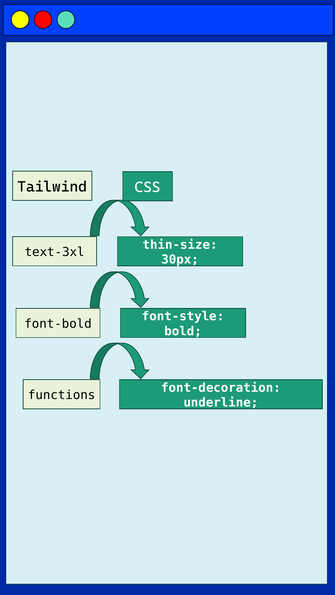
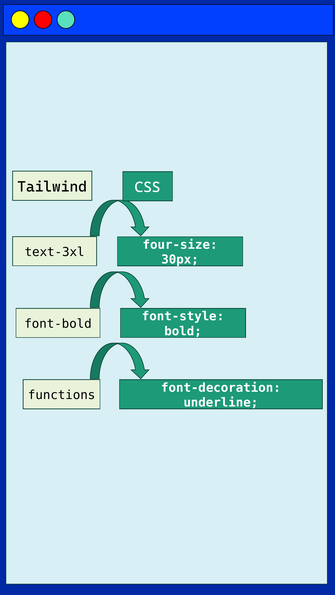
thin-size: thin-size -> four-size
